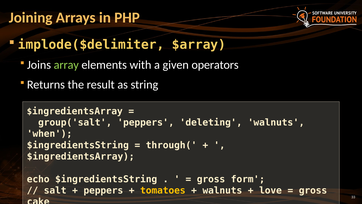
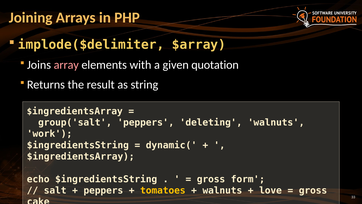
array colour: light green -> pink
operators: operators -> quotation
when: when -> work
through(: through( -> dynamic(
